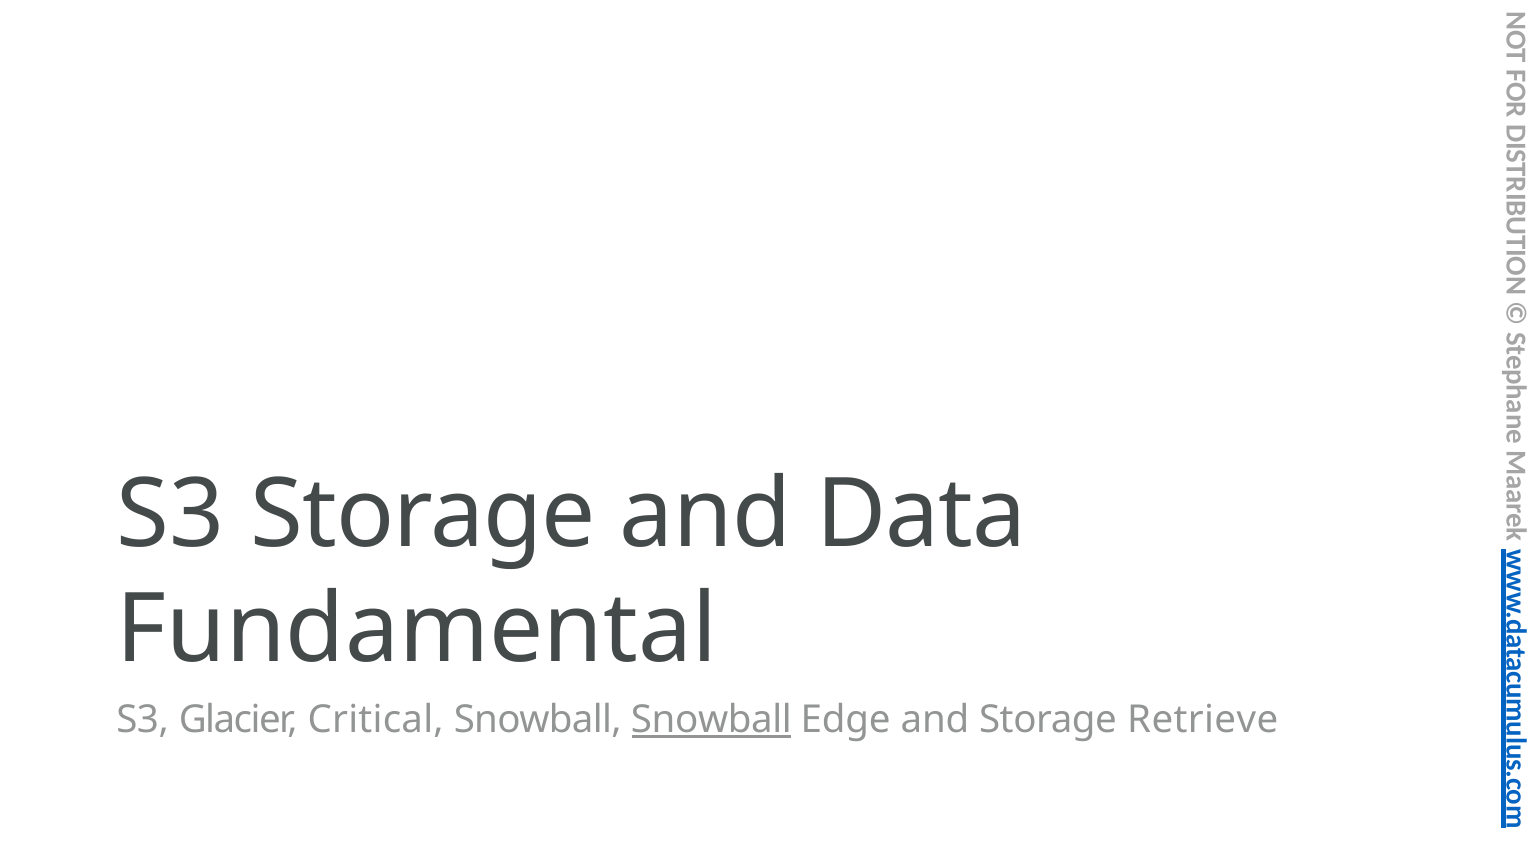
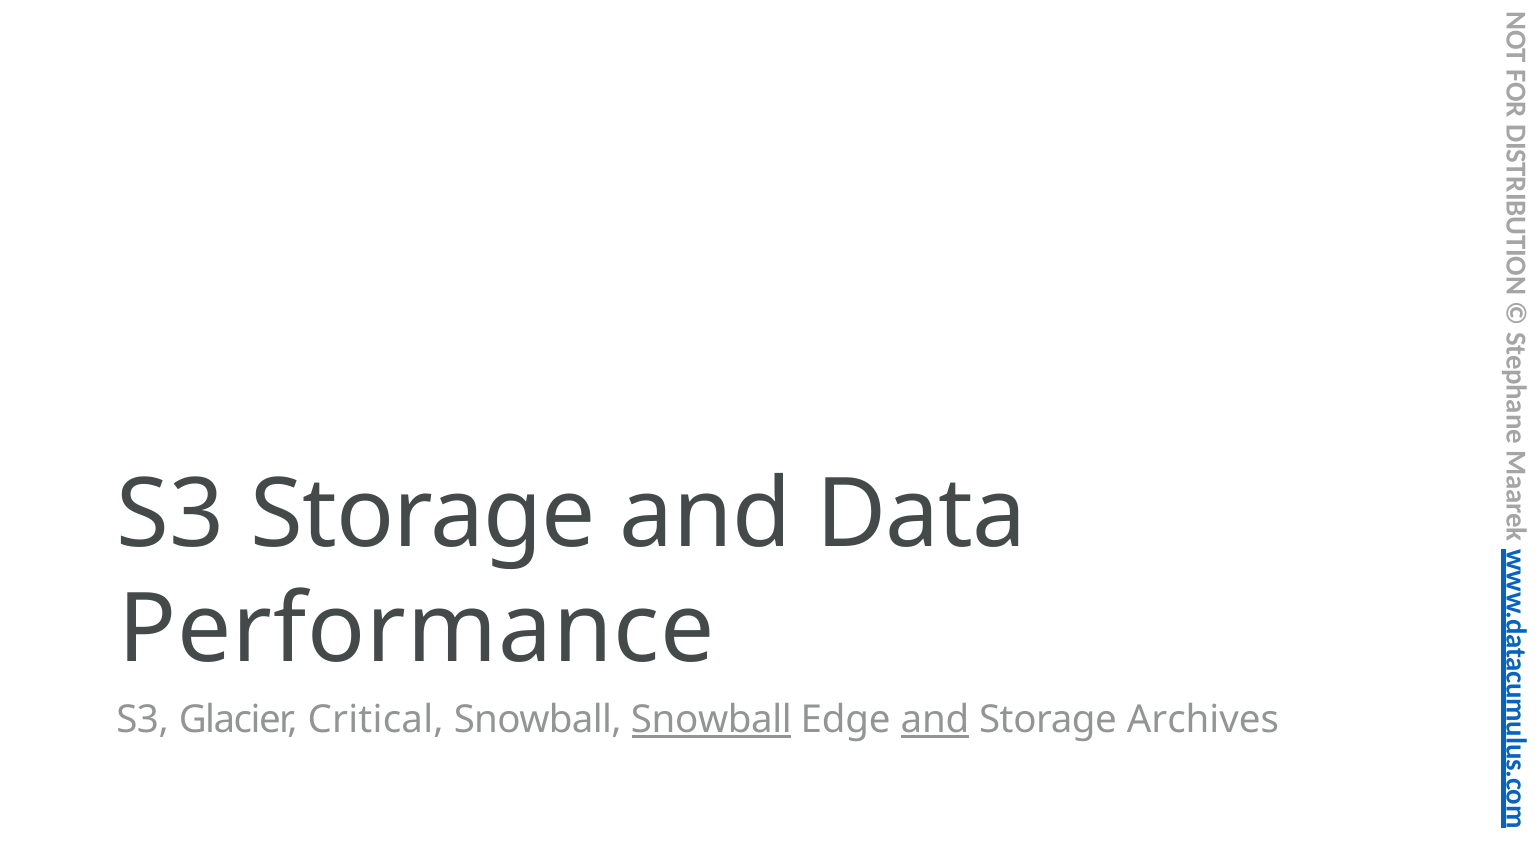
Fundamental: Fundamental -> Performance
and at (935, 720) underline: none -> present
Retrieve: Retrieve -> Archives
